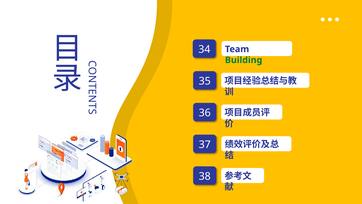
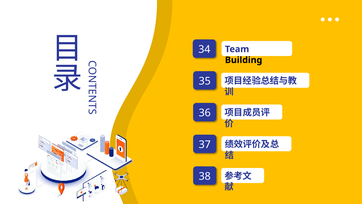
Building colour: green -> black
